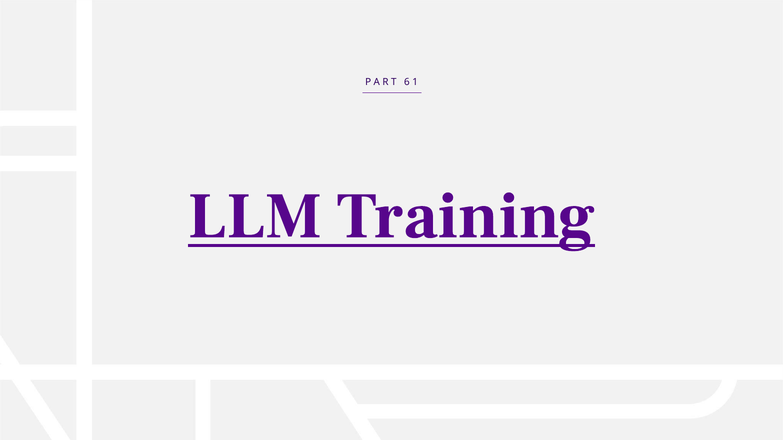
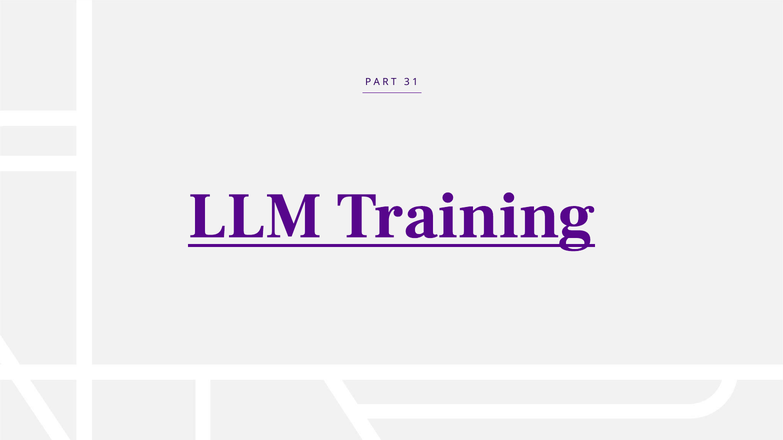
6: 6 -> 3
